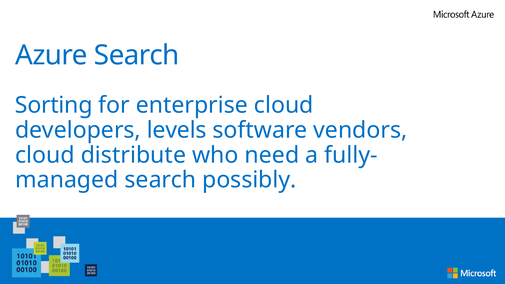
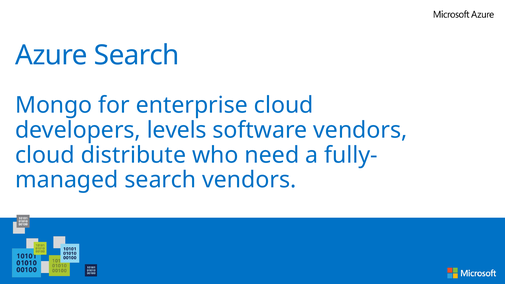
Sorting: Sorting -> Mongo
search possibly: possibly -> vendors
